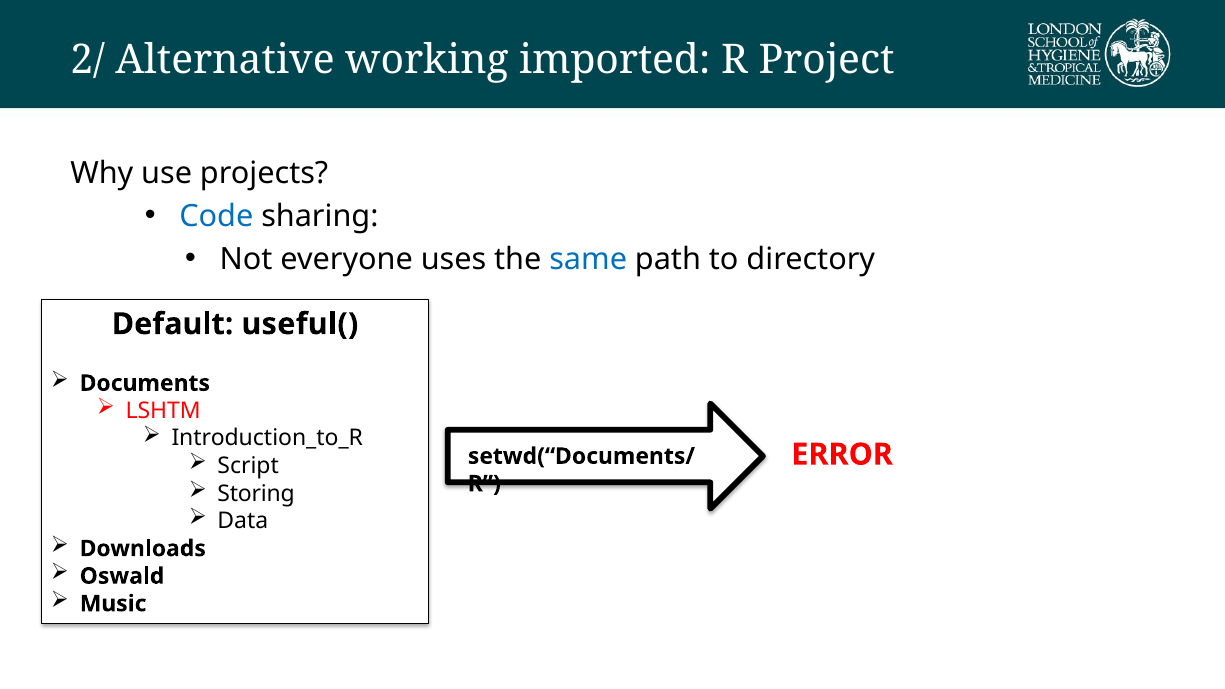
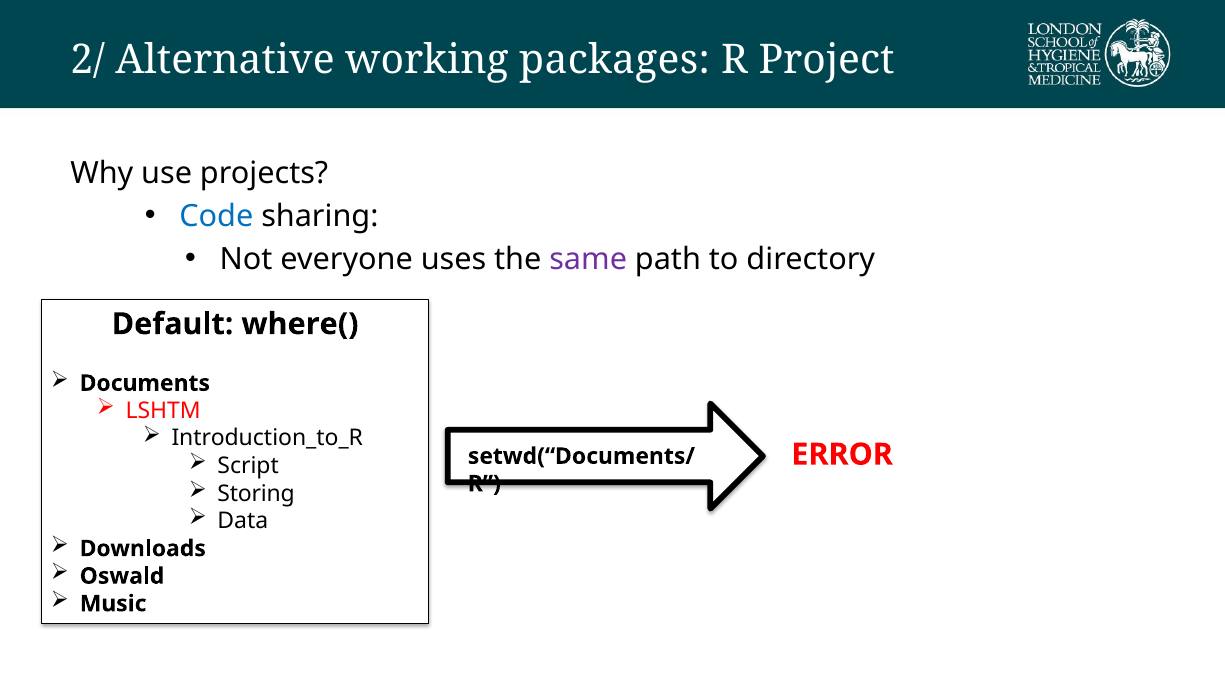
imported: imported -> packages
same colour: blue -> purple
useful(: useful( -> where(
